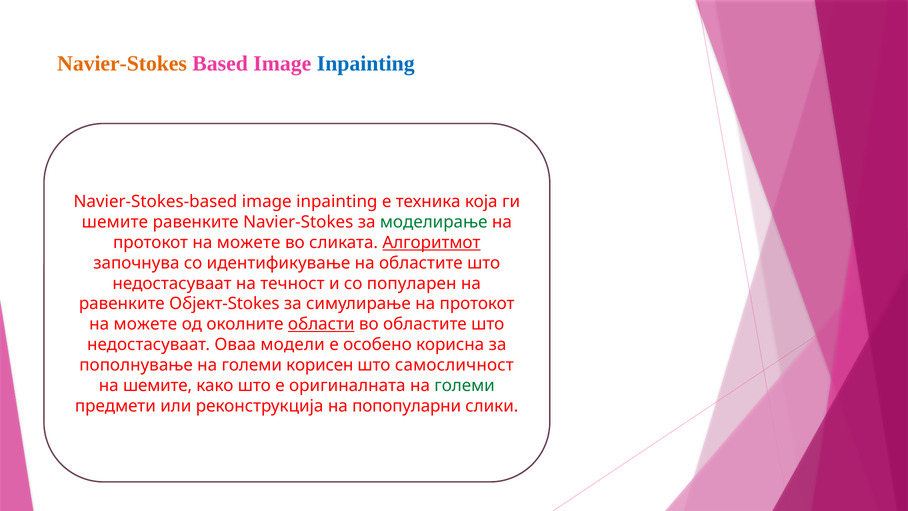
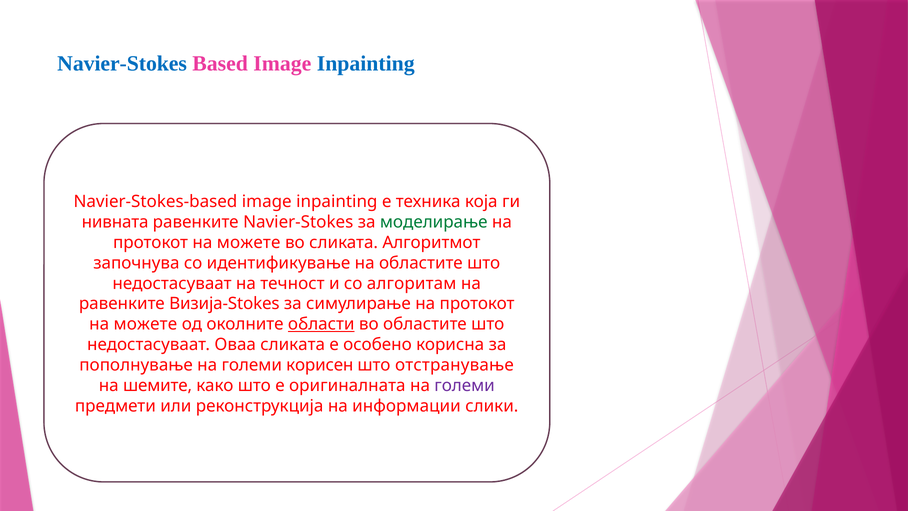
Navier-Stokes at (122, 63) colour: orange -> blue
шемите at (115, 222): шемите -> нивната
Алгоритмот underline: present -> none
популарен: популарен -> алгоритам
Објект-Stokes: Објект-Stokes -> Визија-Stokes
Оваа модели: модели -> сликата
самосличност: самосличност -> отстранување
големи at (465, 385) colour: green -> purple
попопуларни: попопуларни -> информации
